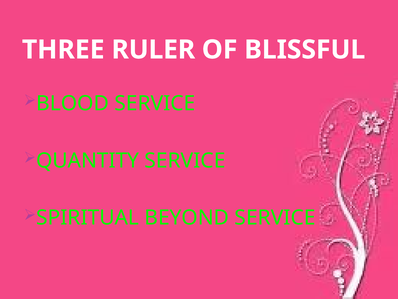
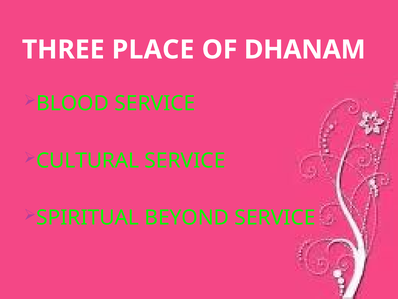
RULER: RULER -> PLACE
BLISSFUL: BLISSFUL -> DHANAM
QUANTITY: QUANTITY -> CULTURAL
